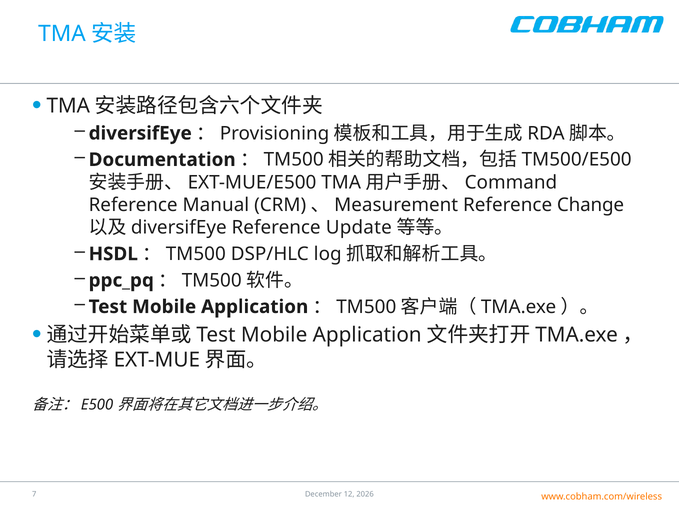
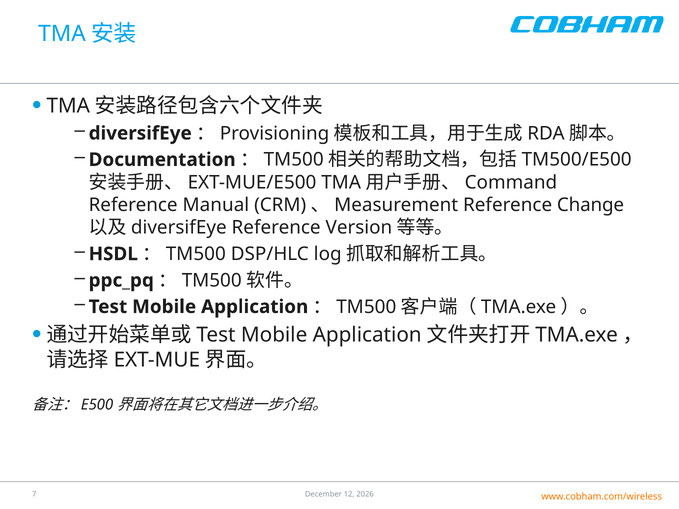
Update: Update -> Version
